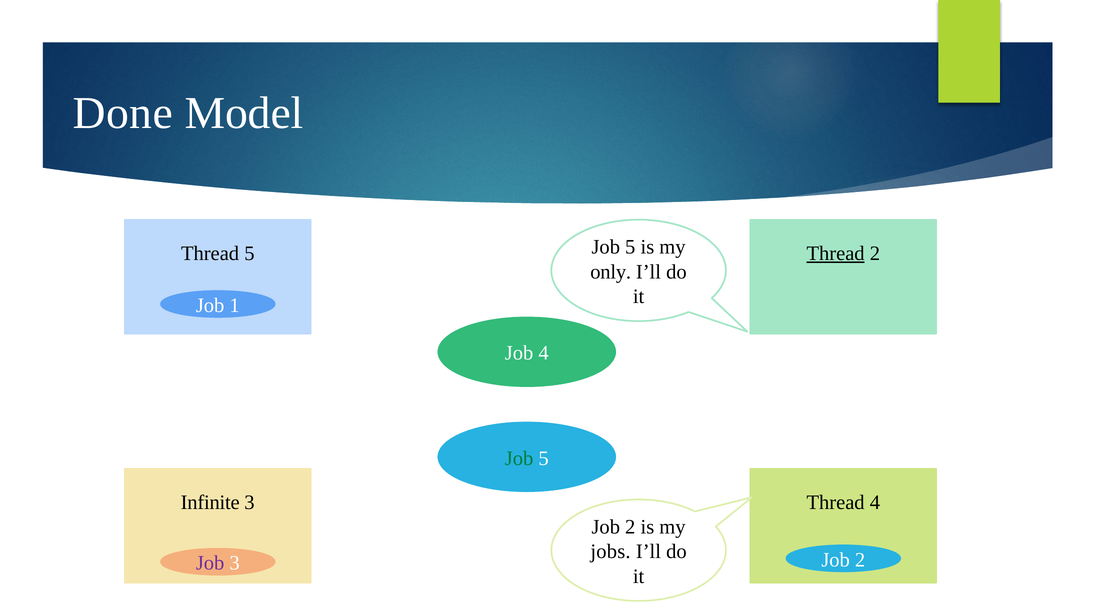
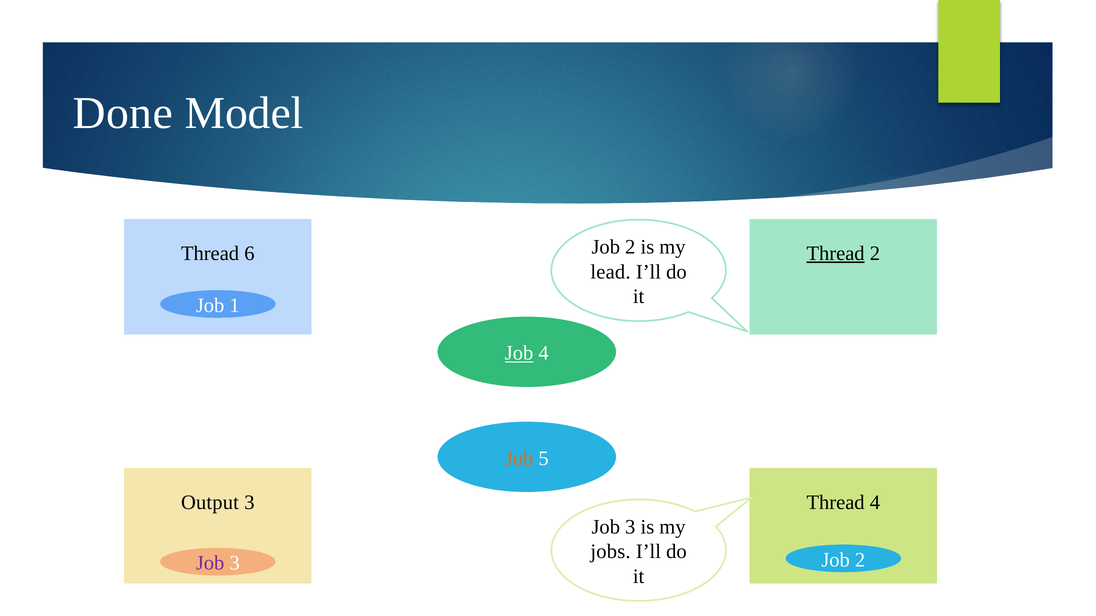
5 at (630, 247): 5 -> 2
Thread 5: 5 -> 6
only: only -> lead
Job at (519, 354) underline: none -> present
Job at (519, 459) colour: green -> orange
Infinite: Infinite -> Output
2 at (630, 527): 2 -> 3
